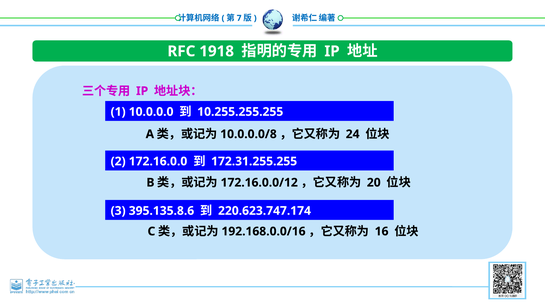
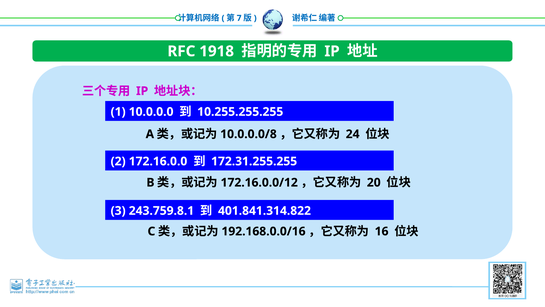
395.135.8.6: 395.135.8.6 -> 243.759.8.1
220.623.747.174: 220.623.747.174 -> 401.841.314.822
